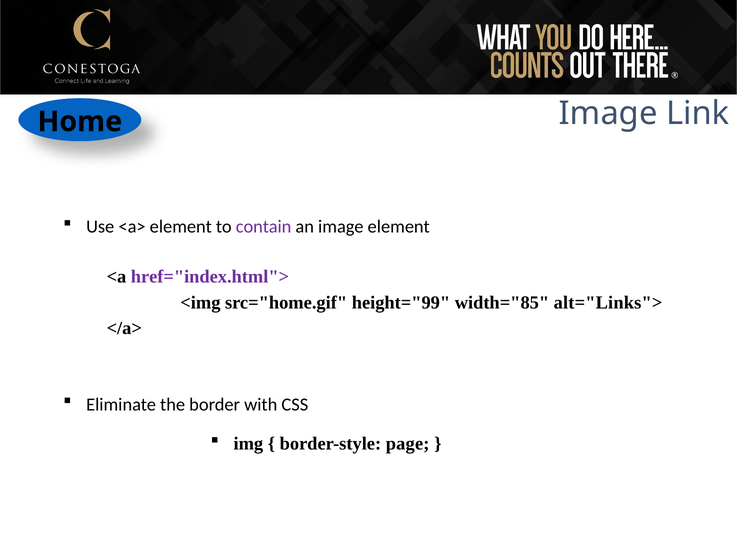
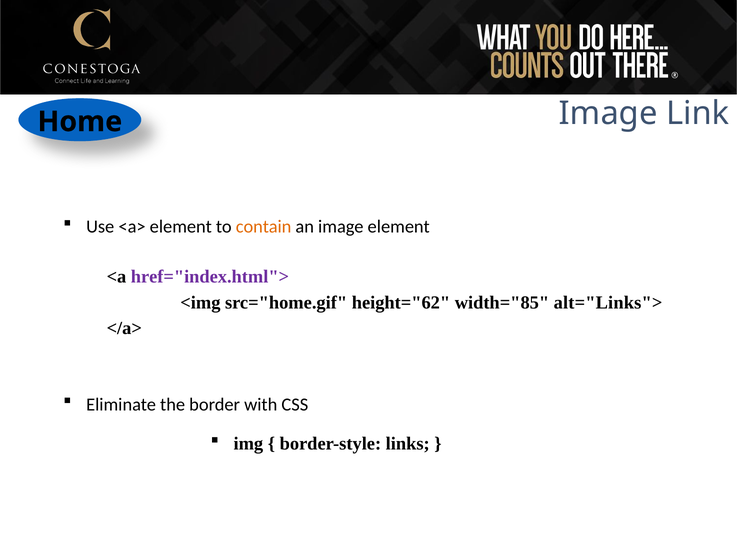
contain colour: purple -> orange
height="99: height="99 -> height="62
page: page -> links
